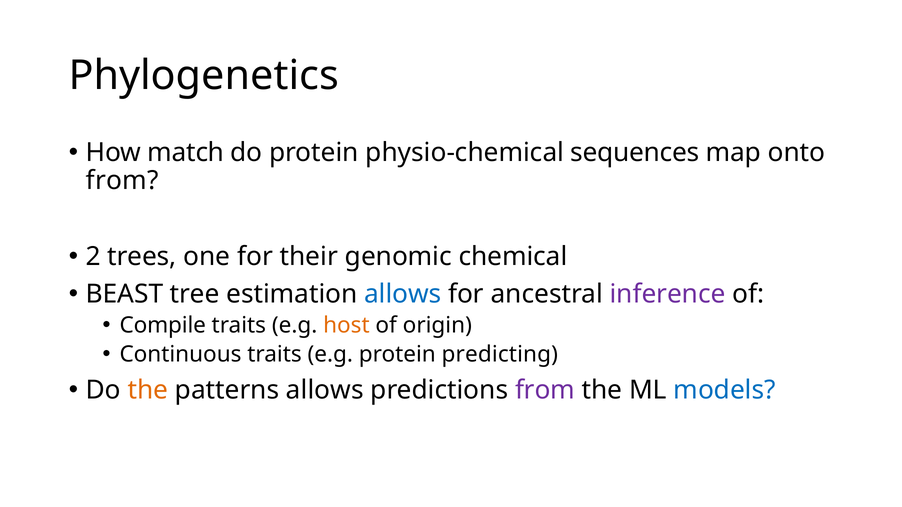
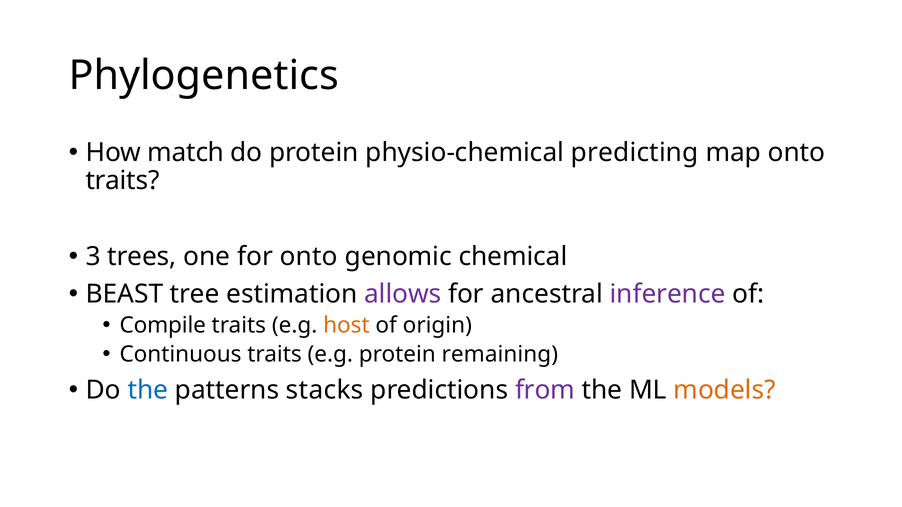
sequences: sequences -> predicting
from at (122, 181): from -> traits
2: 2 -> 3
for their: their -> onto
allows at (403, 294) colour: blue -> purple
predicting: predicting -> remaining
the at (148, 390) colour: orange -> blue
patterns allows: allows -> stacks
models colour: blue -> orange
